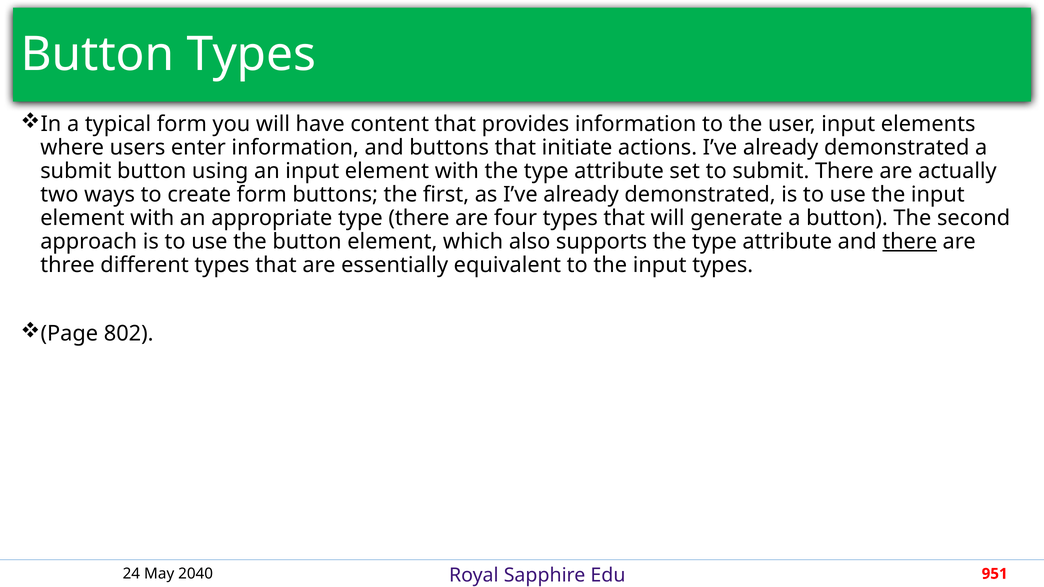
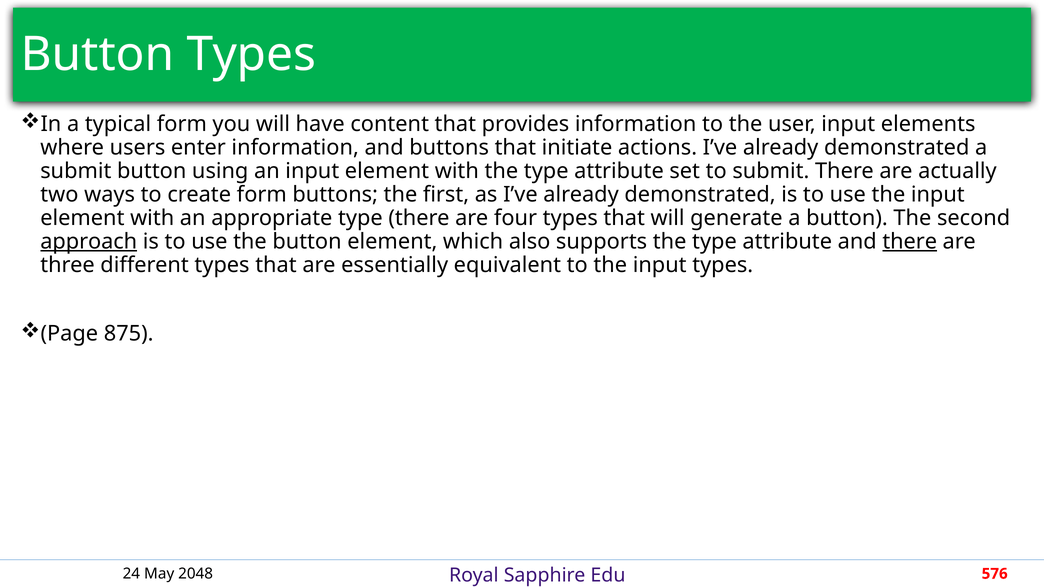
approach underline: none -> present
802: 802 -> 875
2040: 2040 -> 2048
951: 951 -> 576
